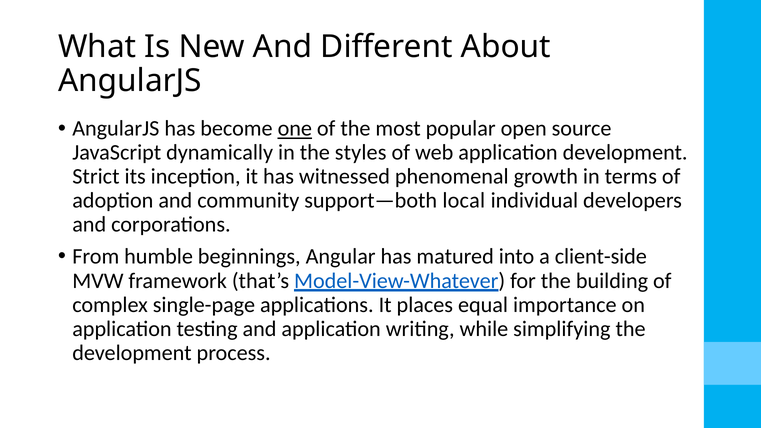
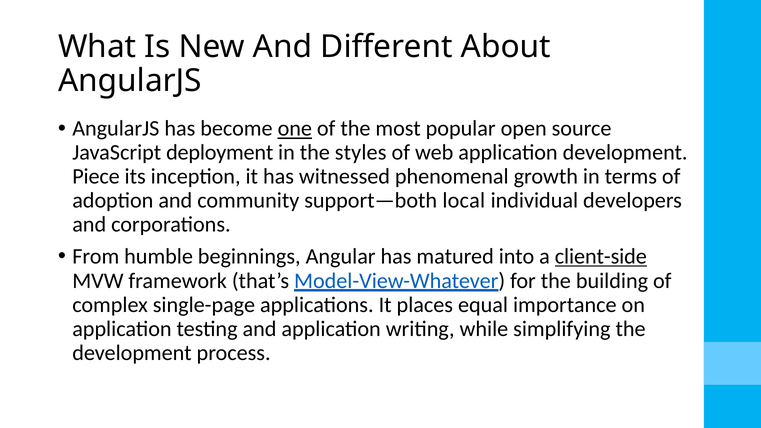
dynamically: dynamically -> deployment
Strict: Strict -> Piece
client-side underline: none -> present
